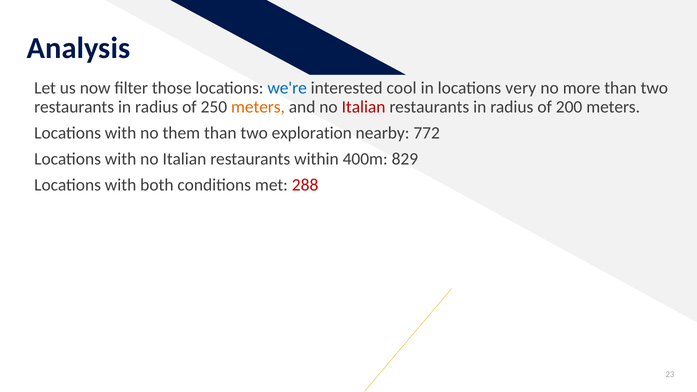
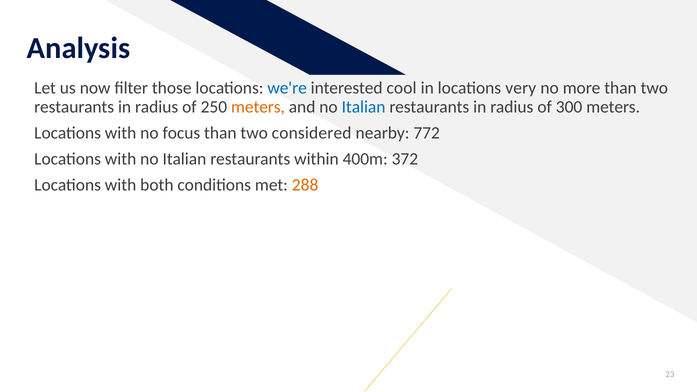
Italian at (364, 107) colour: red -> blue
200: 200 -> 300
them: them -> focus
exploration: exploration -> considered
829: 829 -> 372
288 colour: red -> orange
